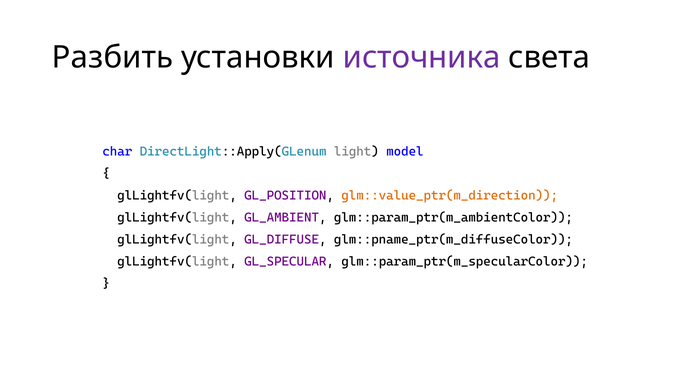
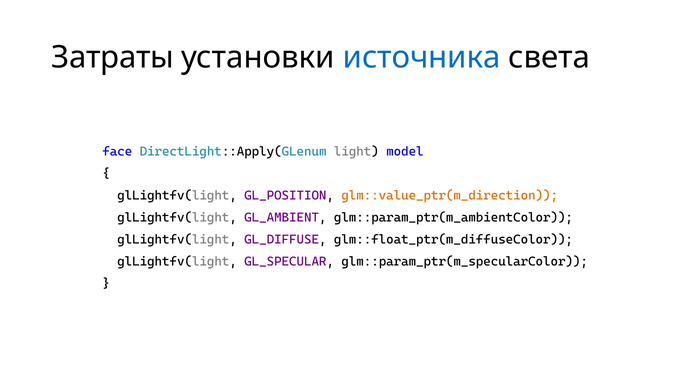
Разбить: Разбить -> Затраты
источника colour: purple -> blue
char: char -> face
glm::pname_ptr(m_diffuseColor: glm::pname_ptr(m_diffuseColor -> glm::float_ptr(m_diffuseColor
